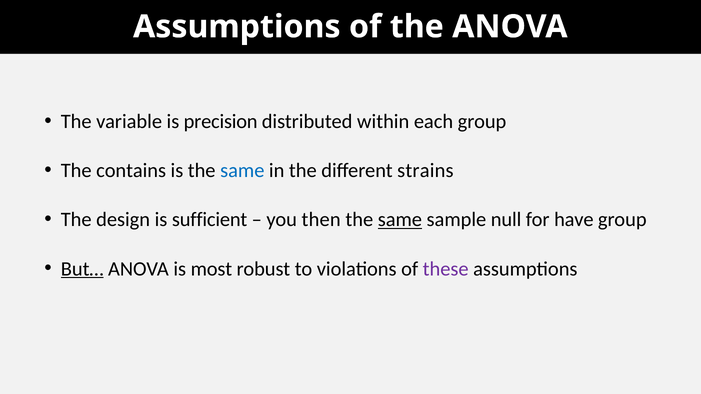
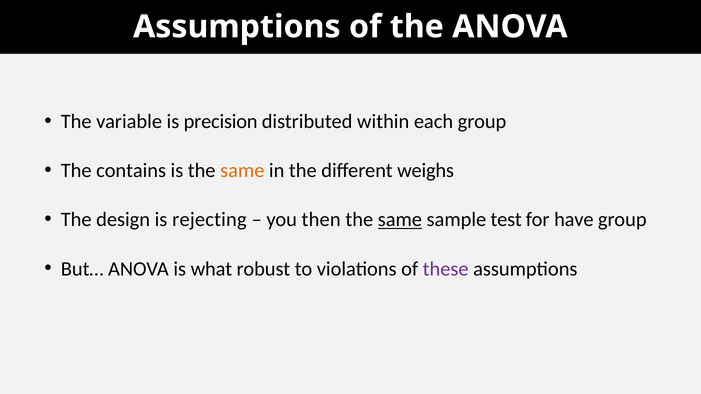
same at (242, 171) colour: blue -> orange
strains: strains -> weighs
sufficient: sufficient -> rejecting
null: null -> test
But… underline: present -> none
most: most -> what
